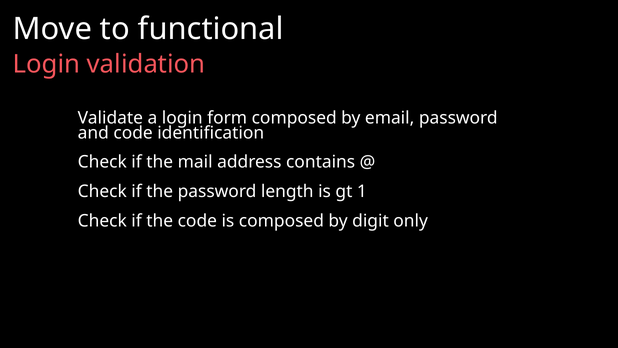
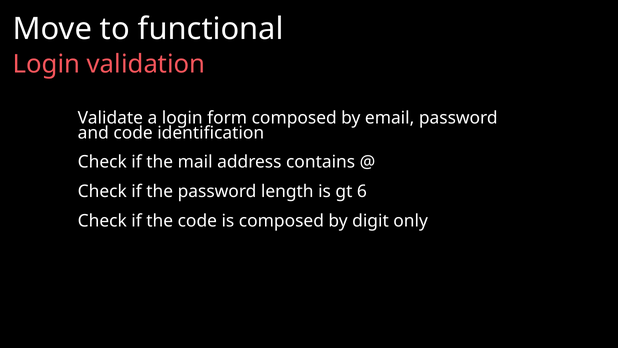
1: 1 -> 6
